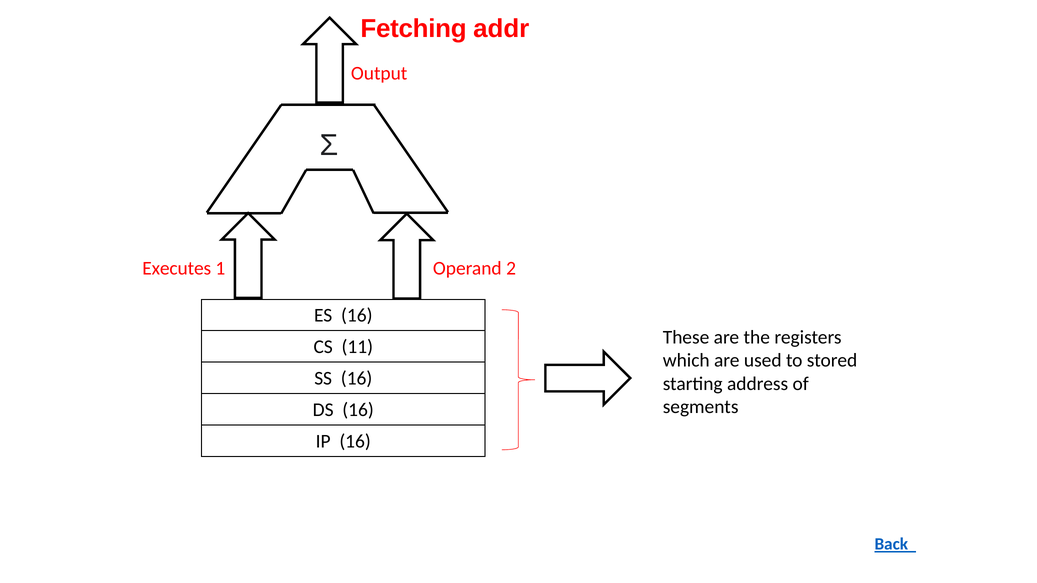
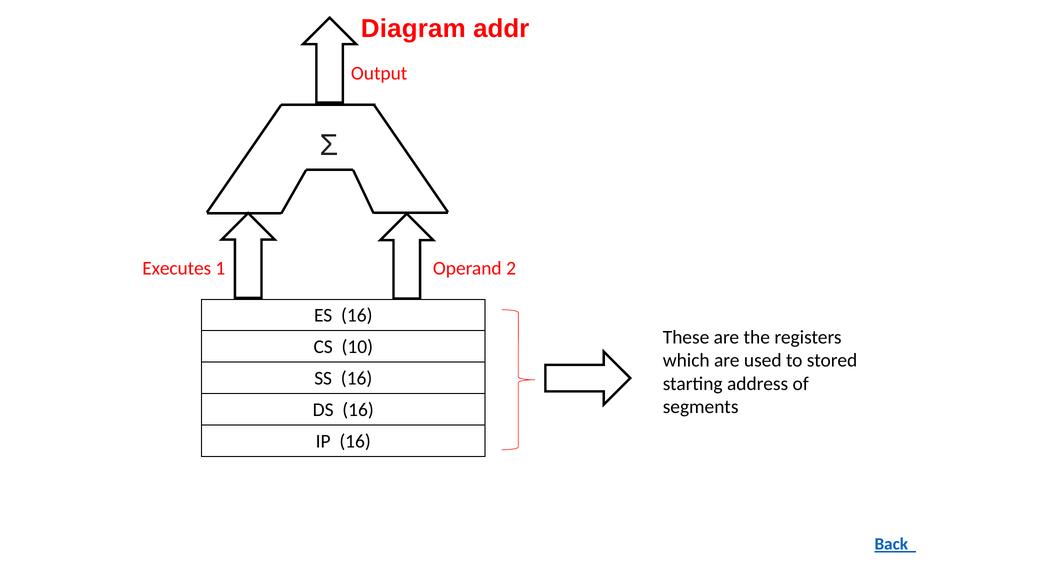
Fetching: Fetching -> Diagram
11: 11 -> 10
